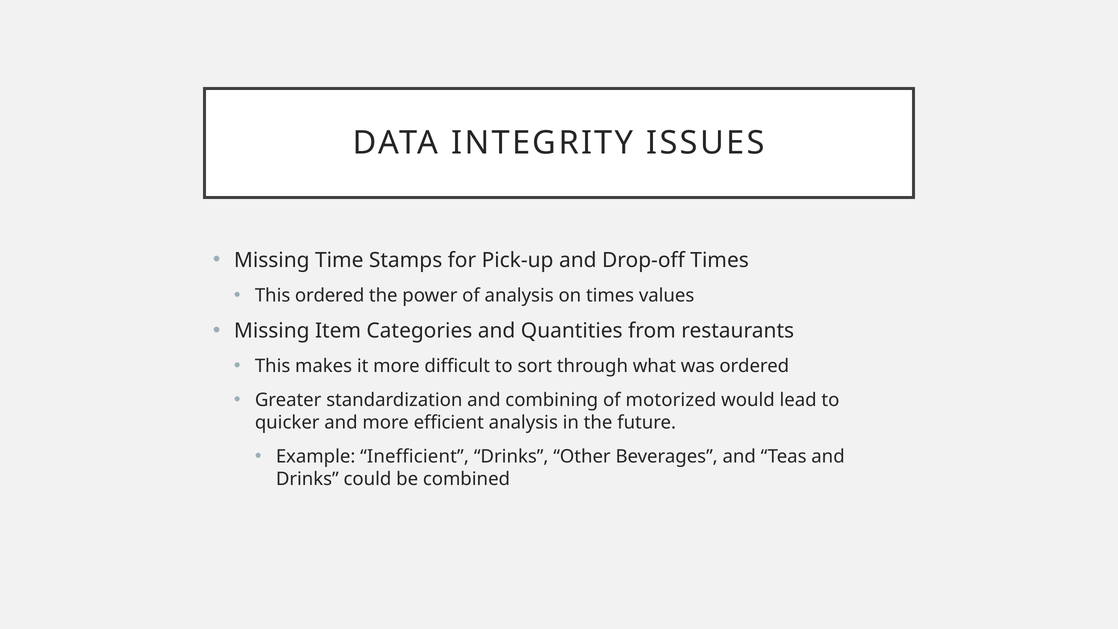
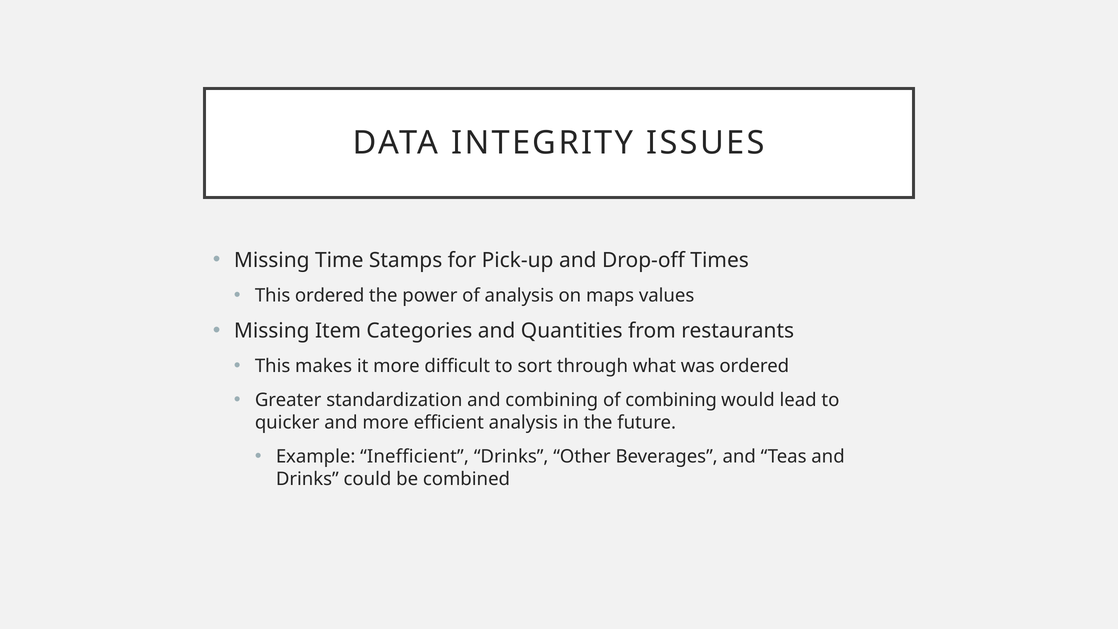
on times: times -> maps
of motorized: motorized -> combining
